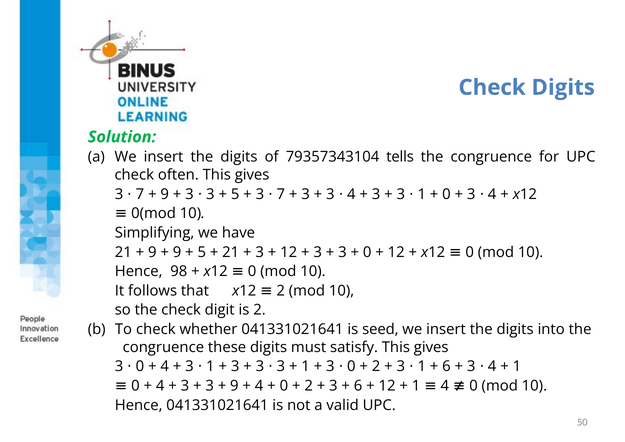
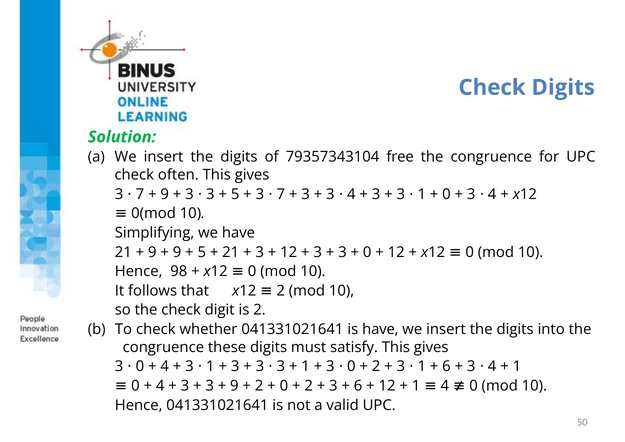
tells: tells -> free
is seed: seed -> have
4 at (259, 386): 4 -> 2
